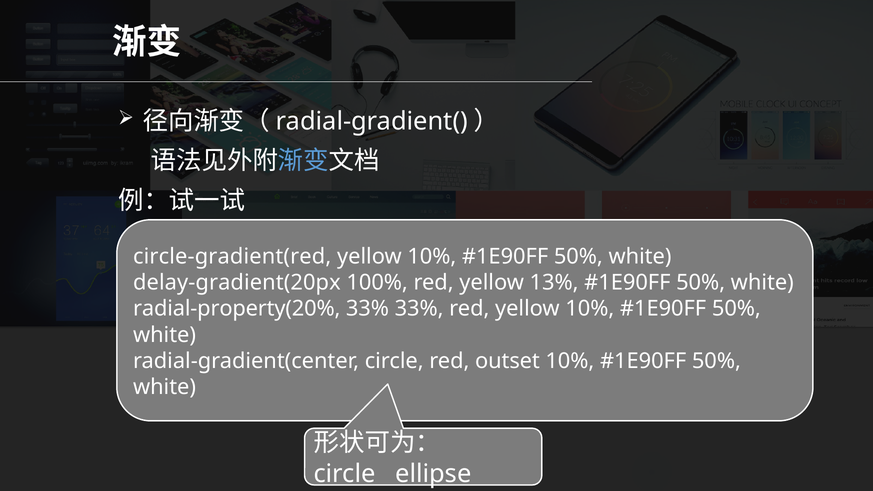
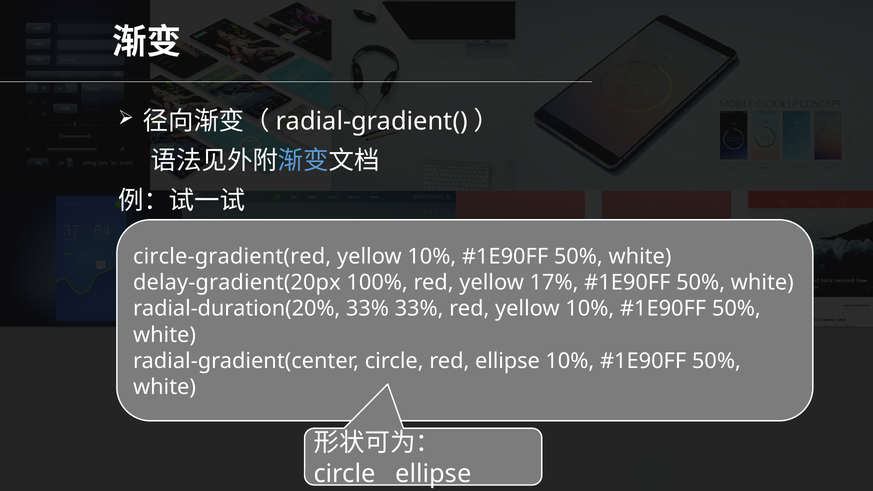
13%: 13% -> 17%
radial-property(20%: radial-property(20% -> radial-duration(20%
red outset: outset -> ellipse
